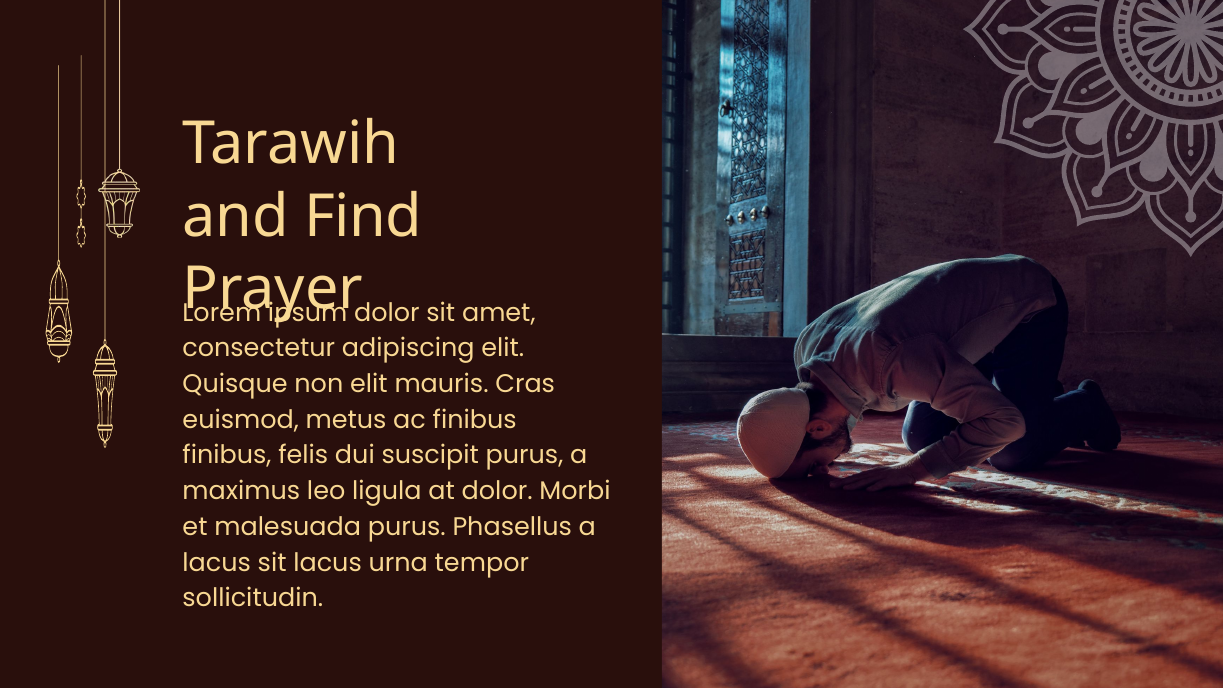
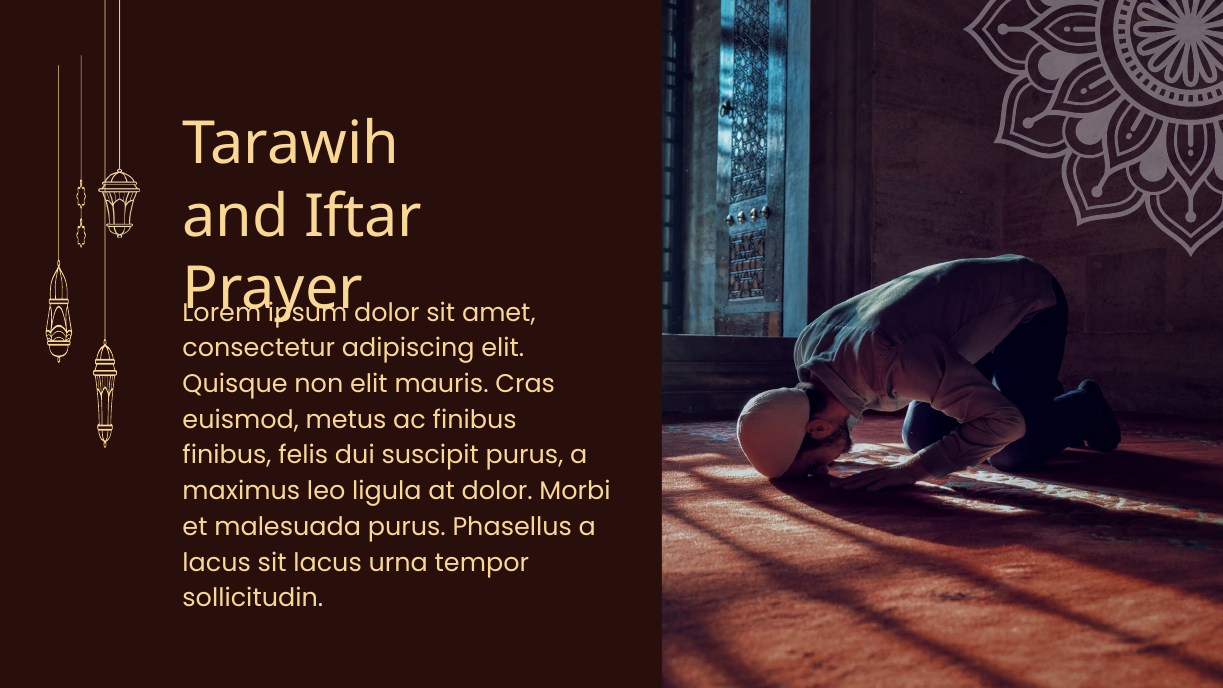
Find: Find -> Iftar
